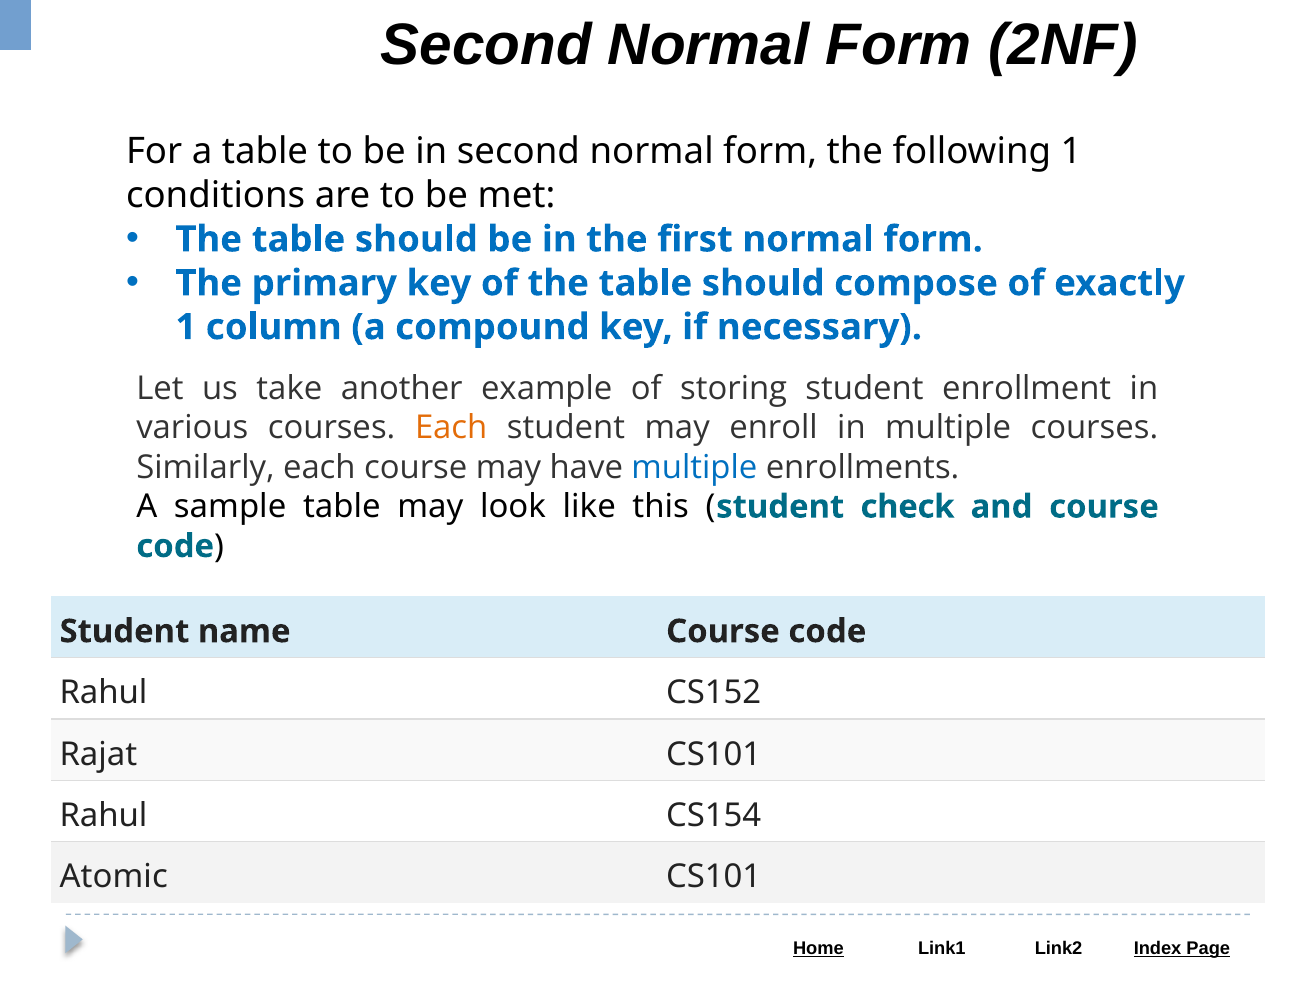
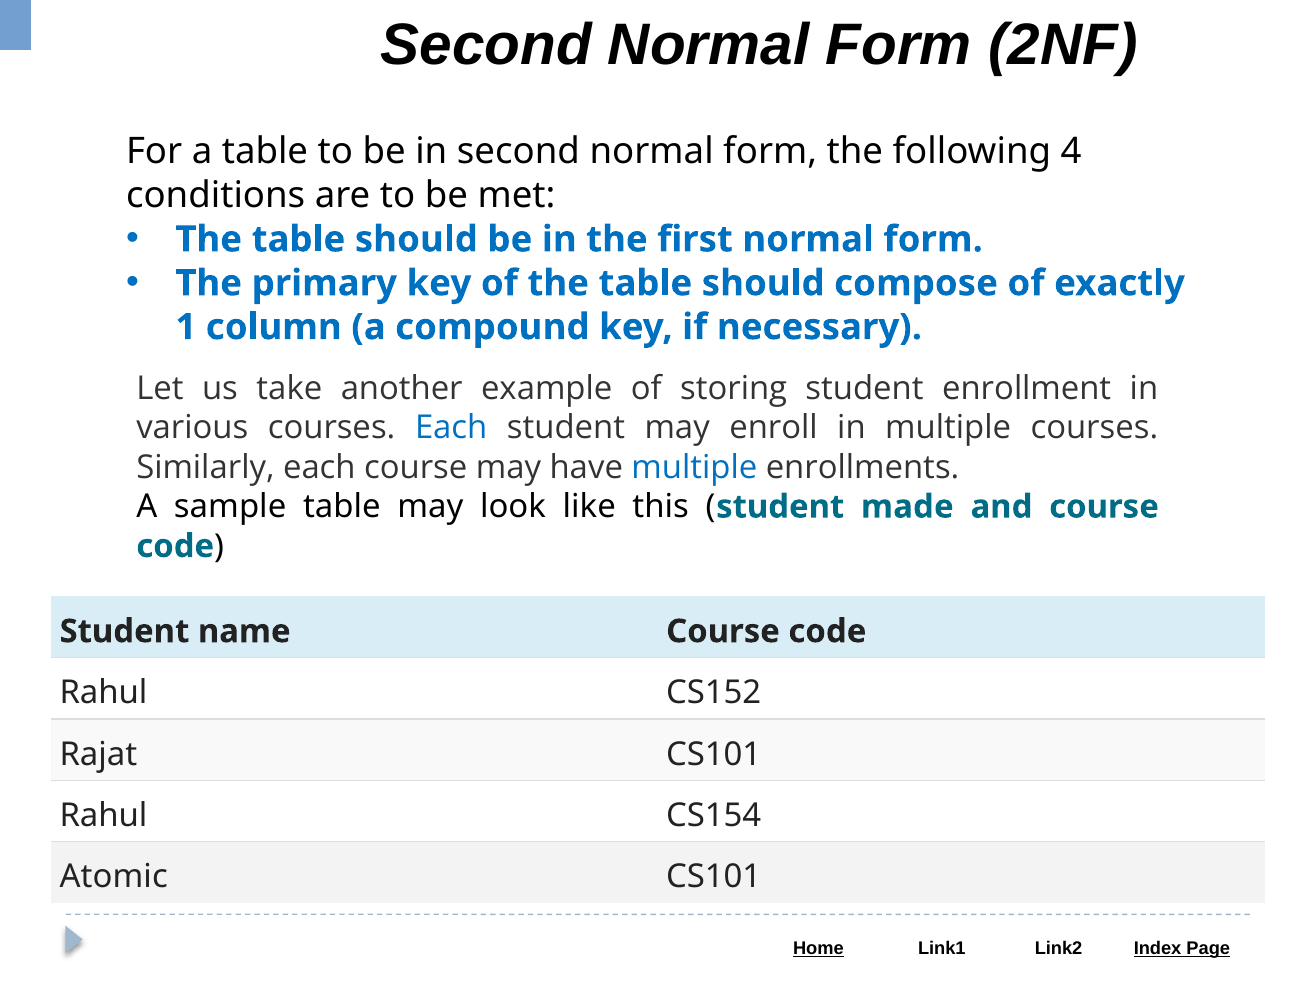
following 1: 1 -> 4
Each at (451, 428) colour: orange -> blue
check: check -> made
